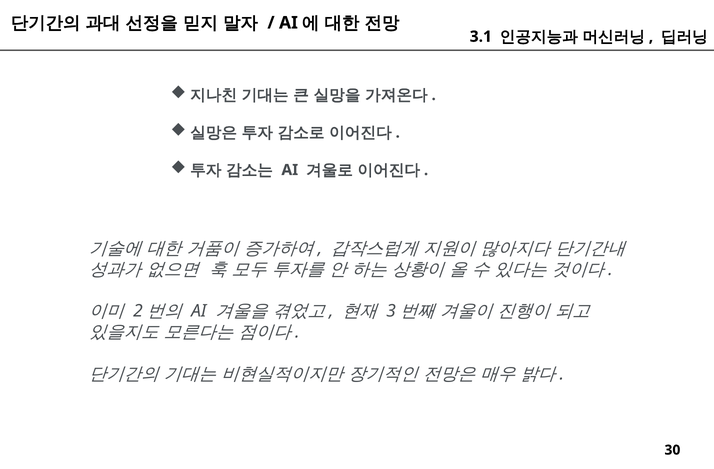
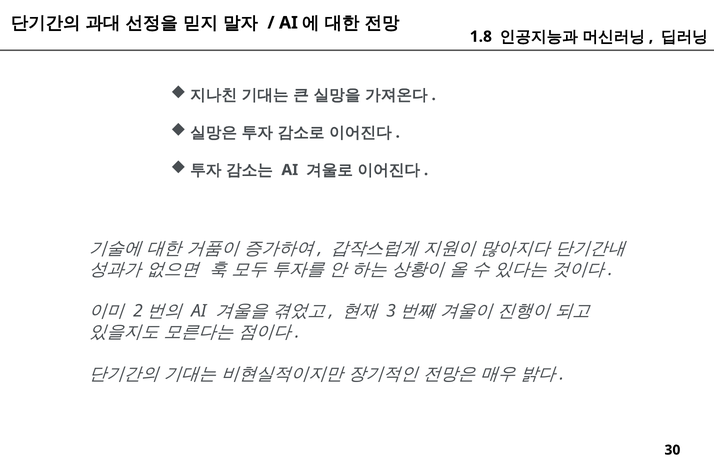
3.1: 3.1 -> 1.8
